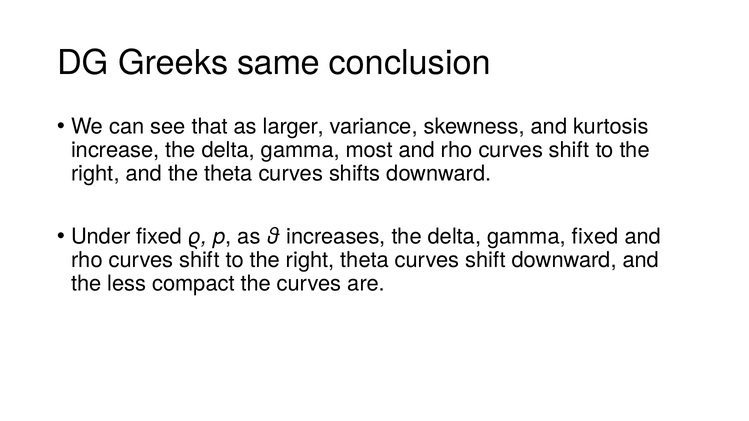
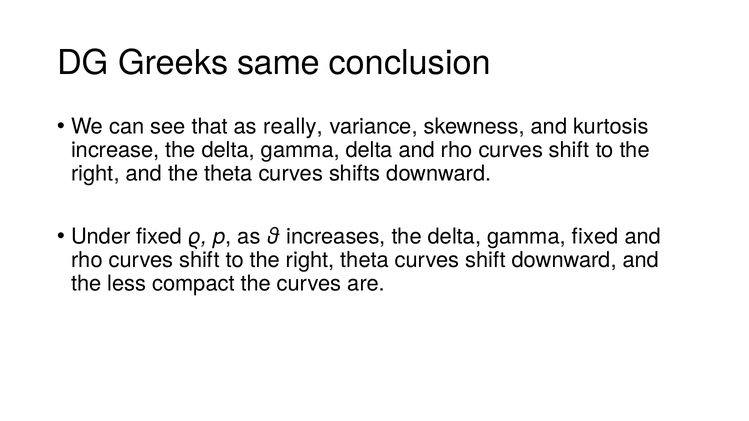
larger: larger -> really
gamma most: most -> delta
